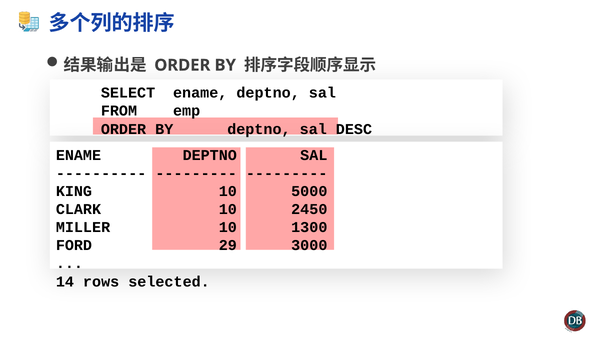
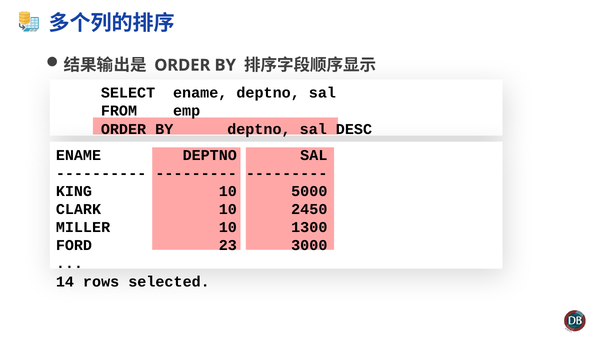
29: 29 -> 23
